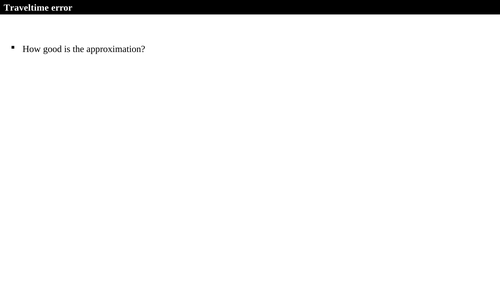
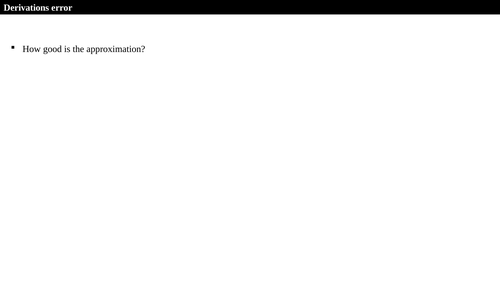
Traveltime: Traveltime -> Derivations
